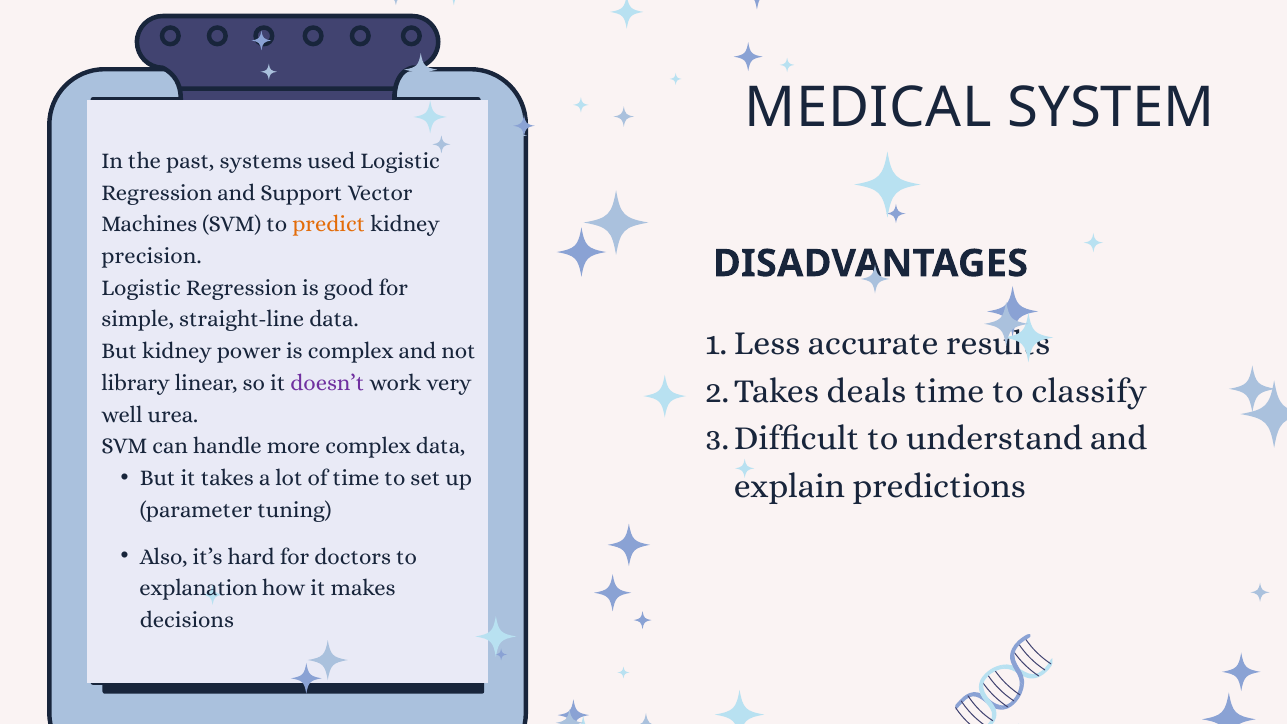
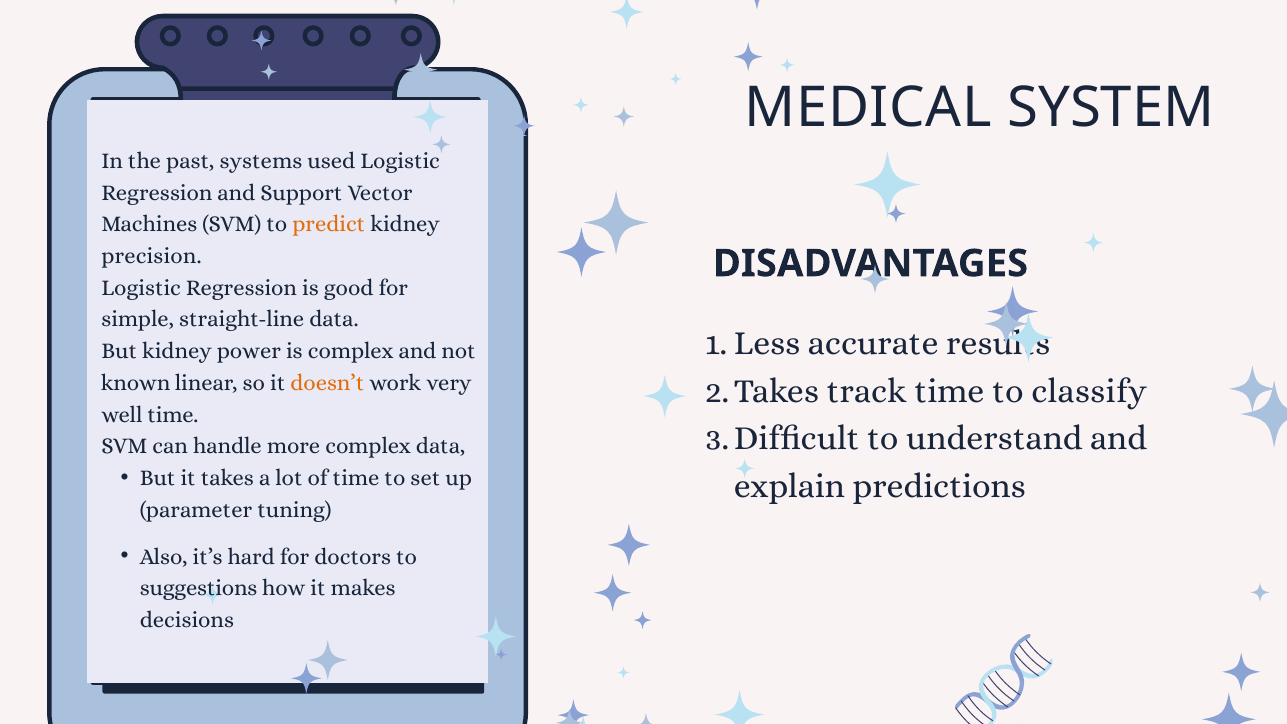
library: library -> known
doesn’t colour: purple -> orange
deals: deals -> track
well urea: urea -> time
explanation: explanation -> suggestions
